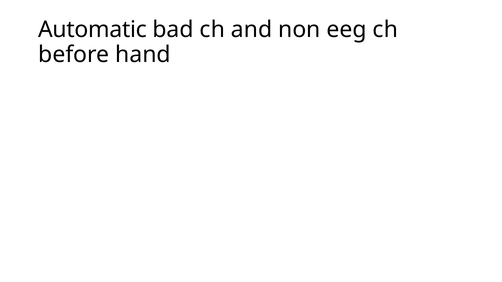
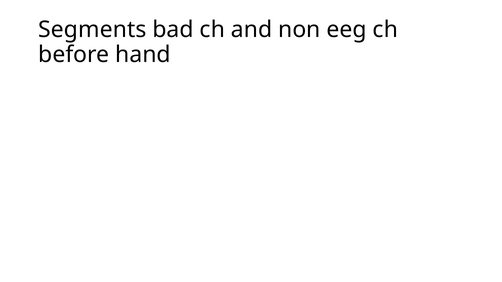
Automatic: Automatic -> Segments
